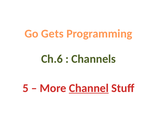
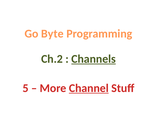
Gets: Gets -> Byte
Ch.6: Ch.6 -> Ch.2
Channels underline: none -> present
